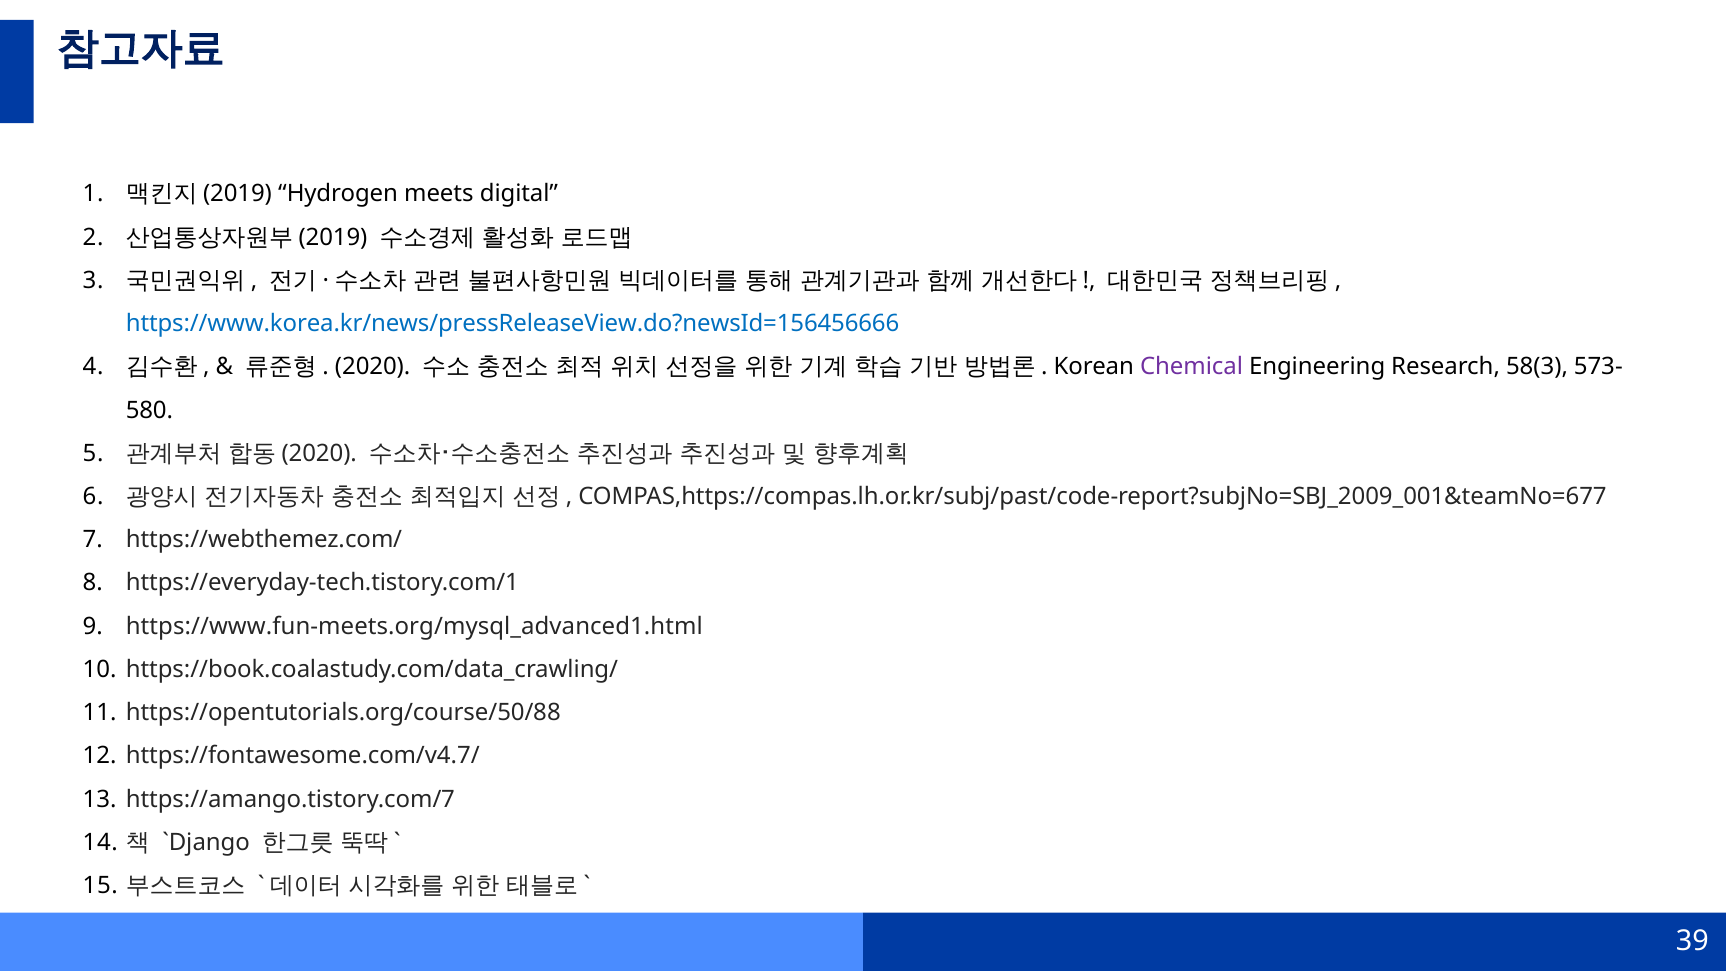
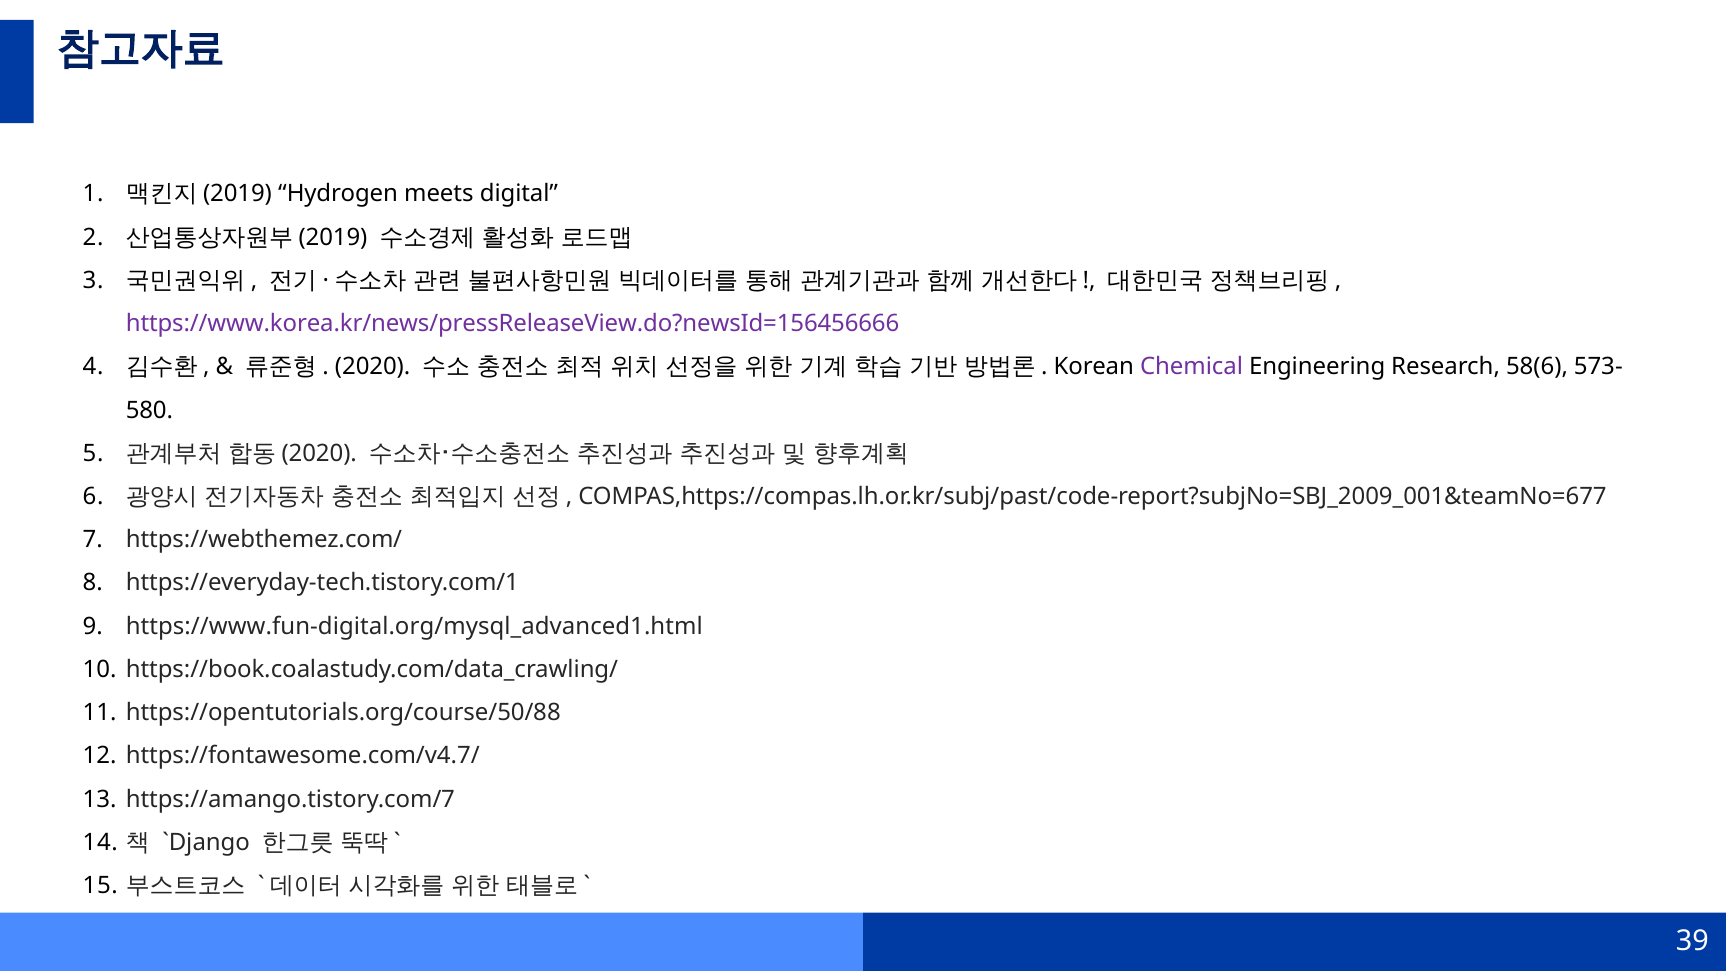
https://www.korea.kr/news/pressReleaseView.do?newsId=156456666 colour: blue -> purple
58(3: 58(3 -> 58(6
https://www.fun-meets.org/mysql_advanced1.html: https://www.fun-meets.org/mysql_advanced1.html -> https://www.fun-digital.org/mysql_advanced1.html
